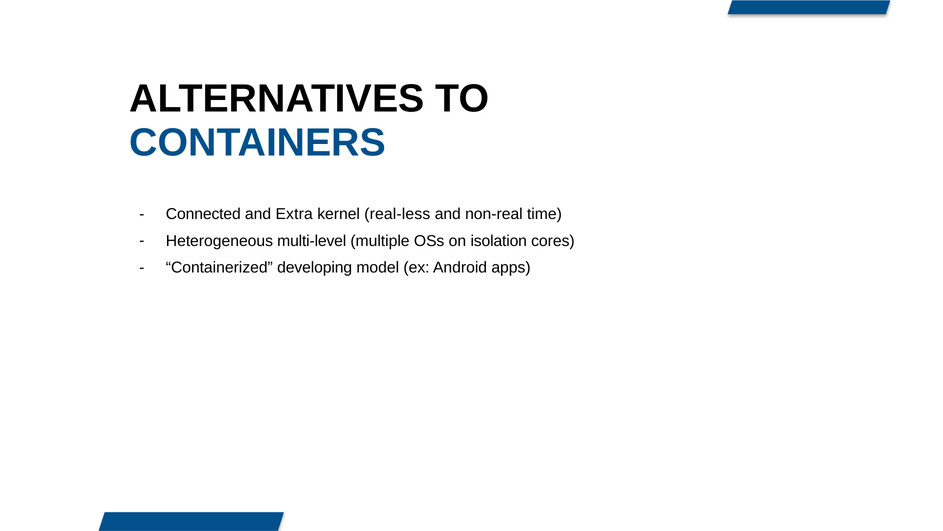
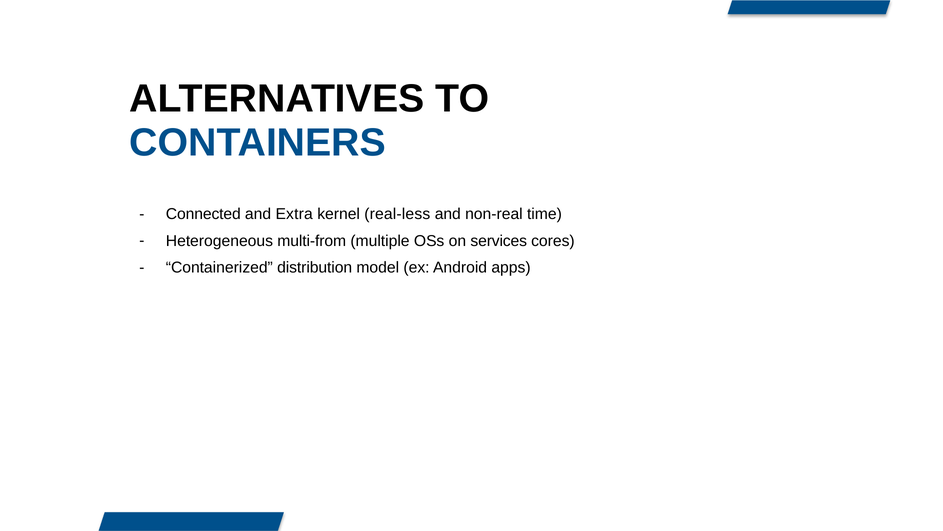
multi-level: multi-level -> multi-from
isolation: isolation -> services
developing: developing -> distribution
